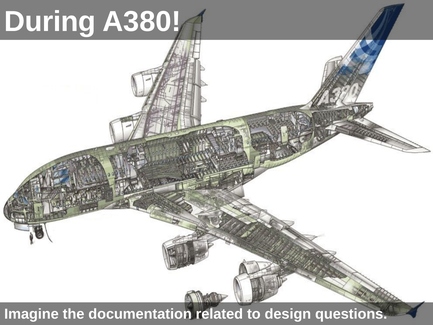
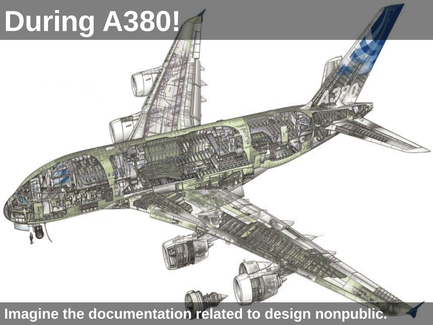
questions: questions -> nonpublic
